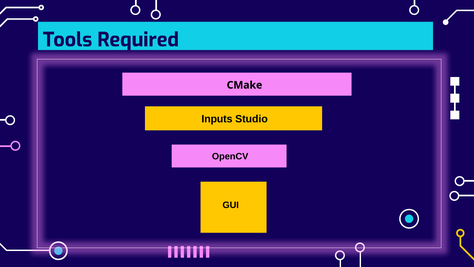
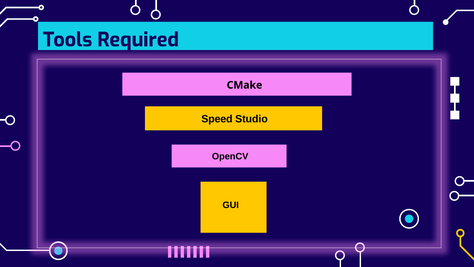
Inputs: Inputs -> Speed
